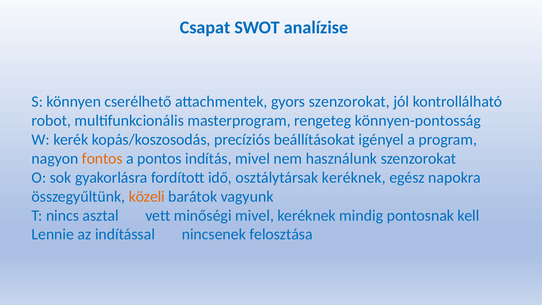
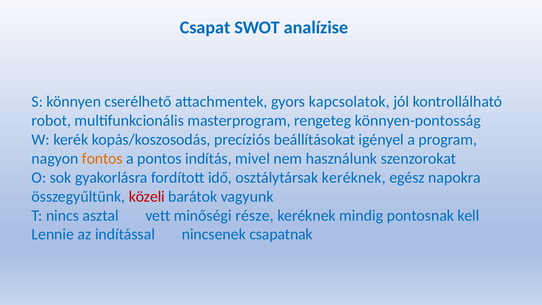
gyors szenzorokat: szenzorokat -> kapcsolatok
közeli colour: orange -> red
minőségi mivel: mivel -> része
felosztása: felosztása -> csapatnak
